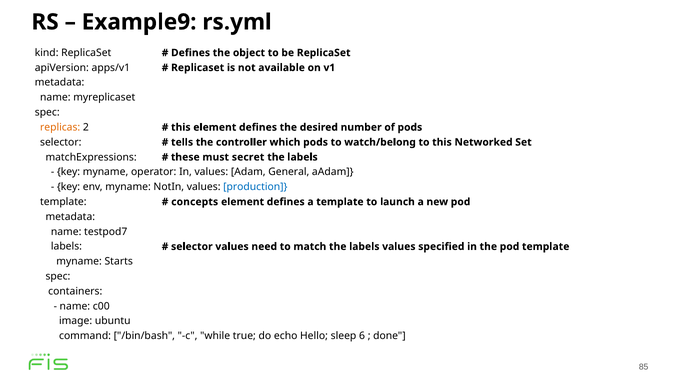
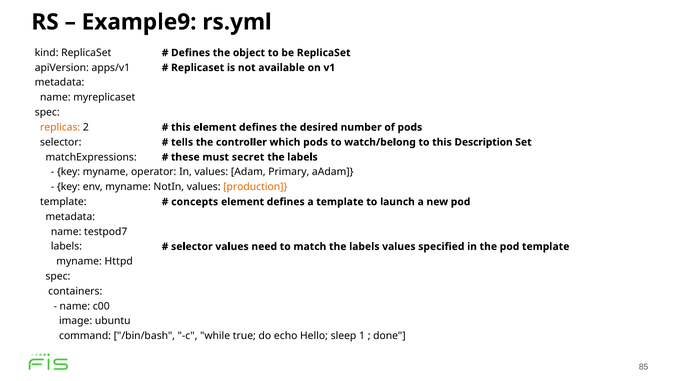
Networked: Networked -> Description
General: General -> Primary
production colour: blue -> orange
Starts: Starts -> Httpd
6: 6 -> 1
